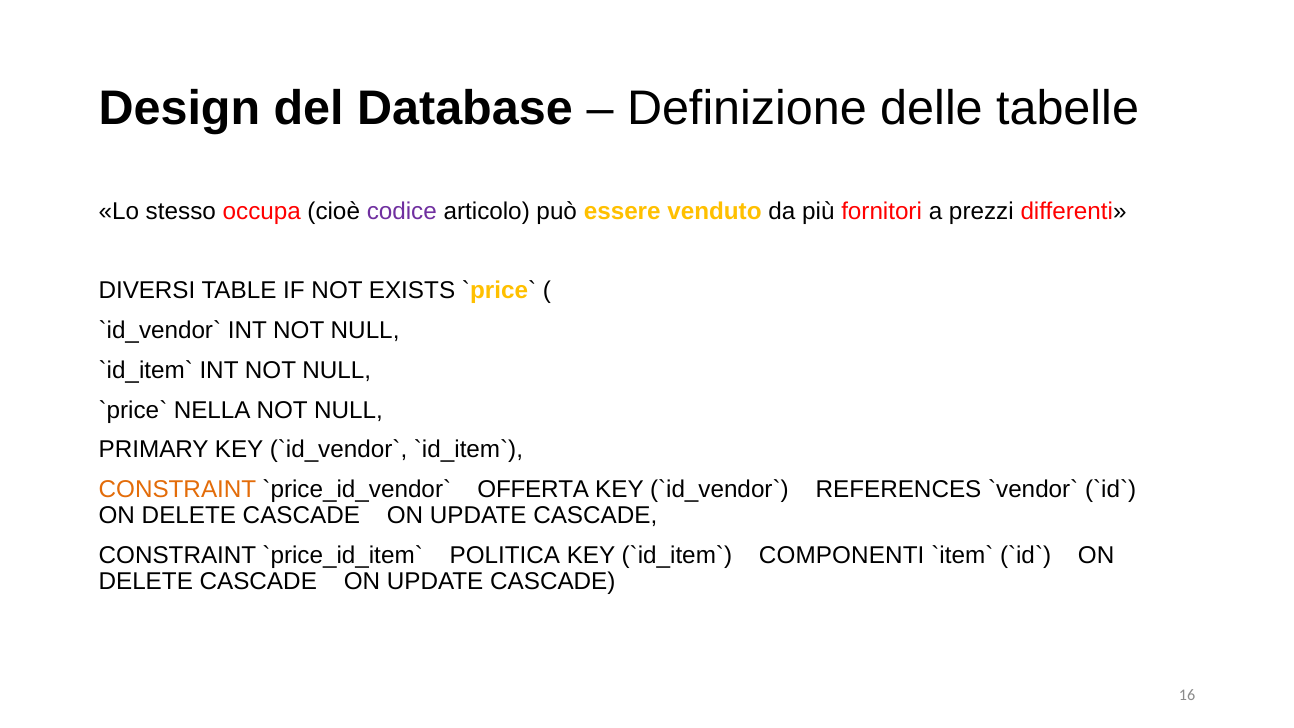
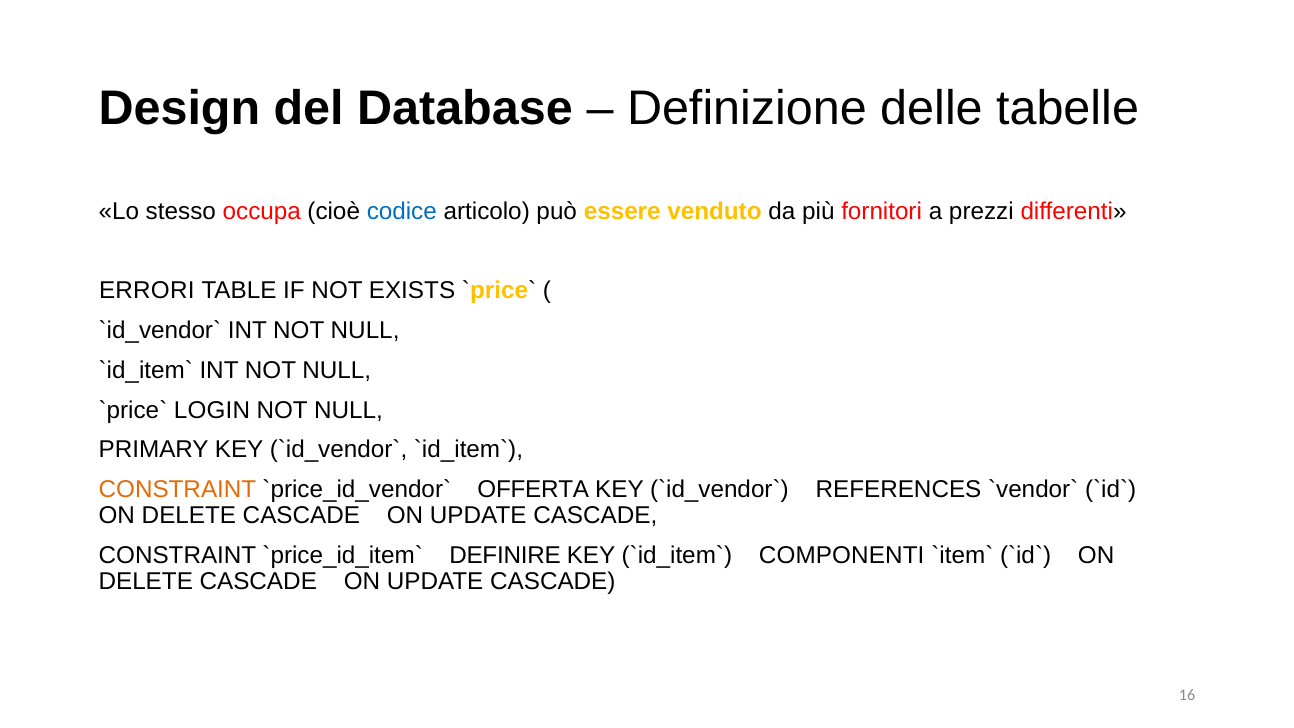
codice colour: purple -> blue
DIVERSI: DIVERSI -> ERRORI
NELLA: NELLA -> LOGIN
POLITICA: POLITICA -> DEFINIRE
